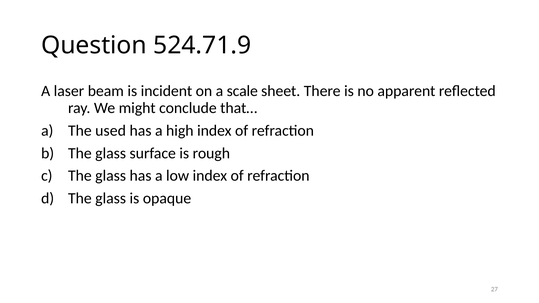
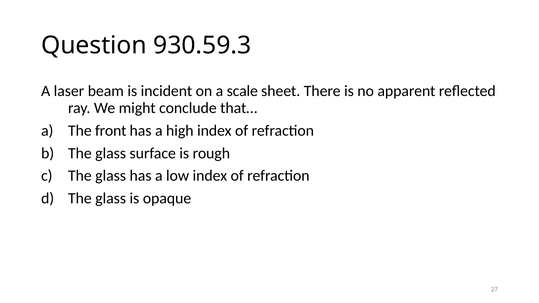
524.71.9: 524.71.9 -> 930.59.3
used: used -> front
